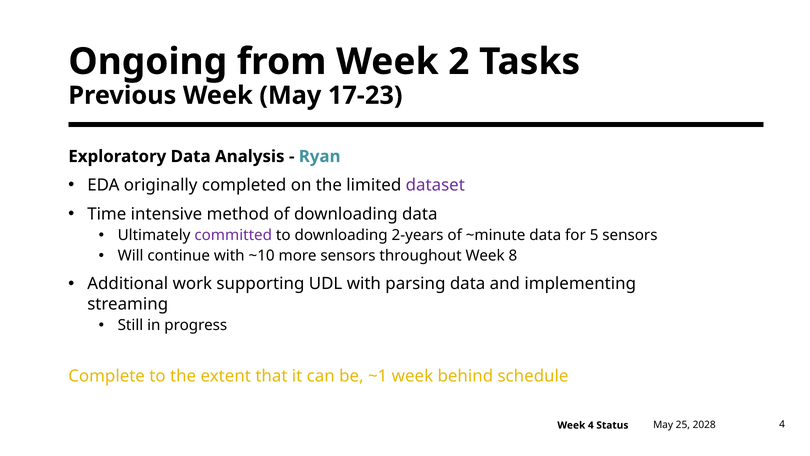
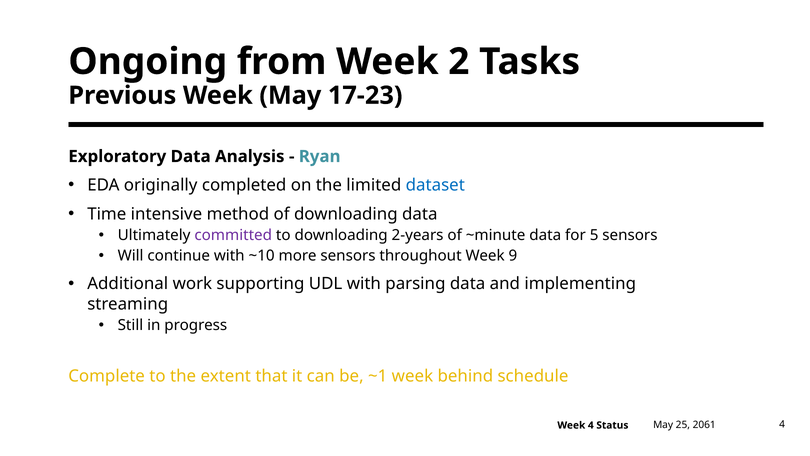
dataset colour: purple -> blue
8: 8 -> 9
2028: 2028 -> 2061
